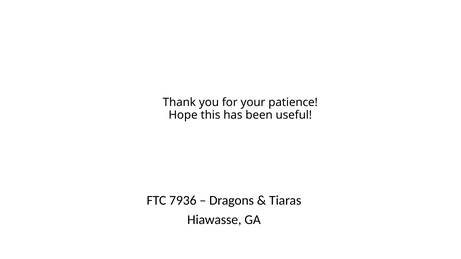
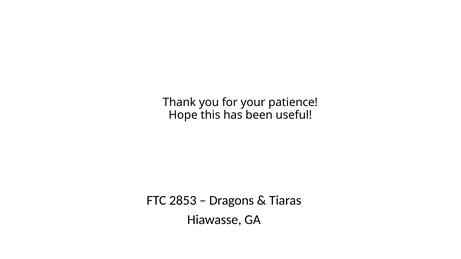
7936: 7936 -> 2853
